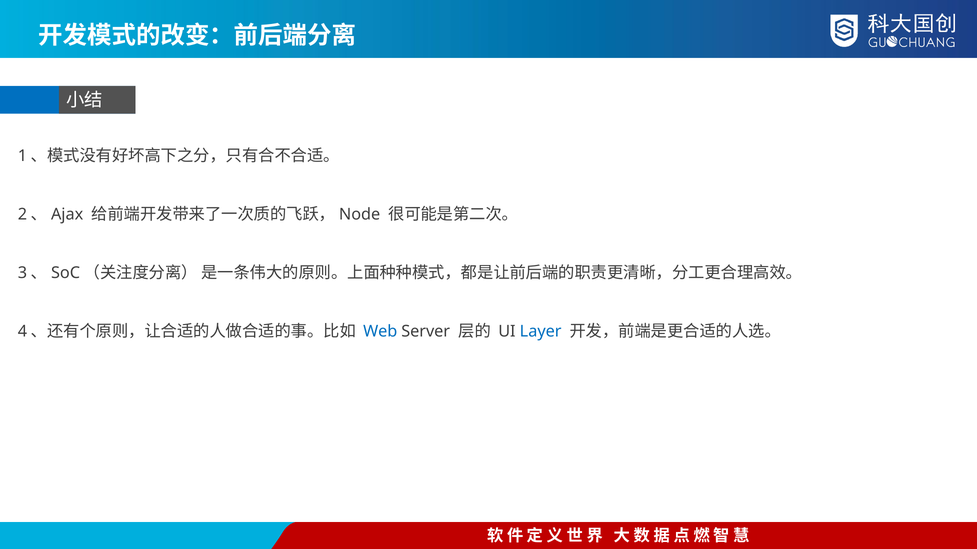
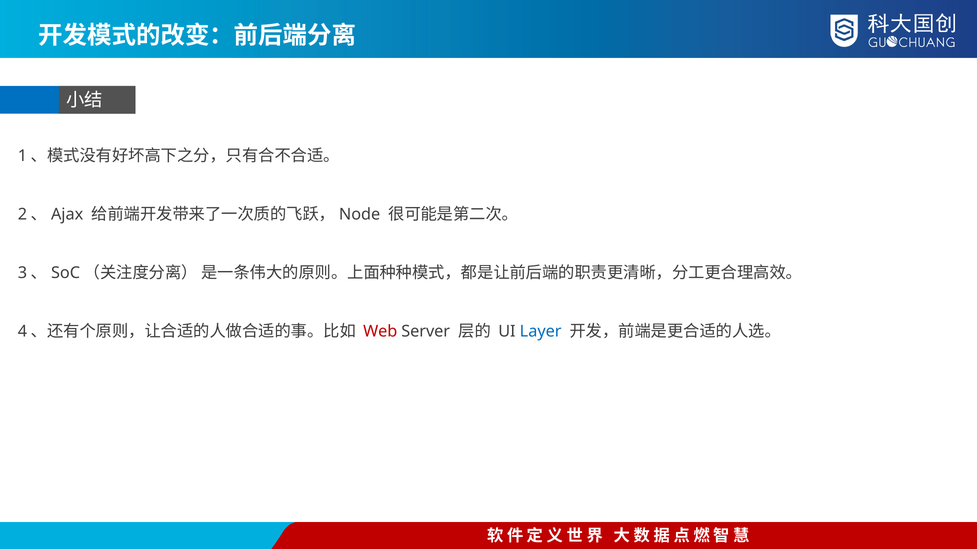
Web colour: blue -> red
